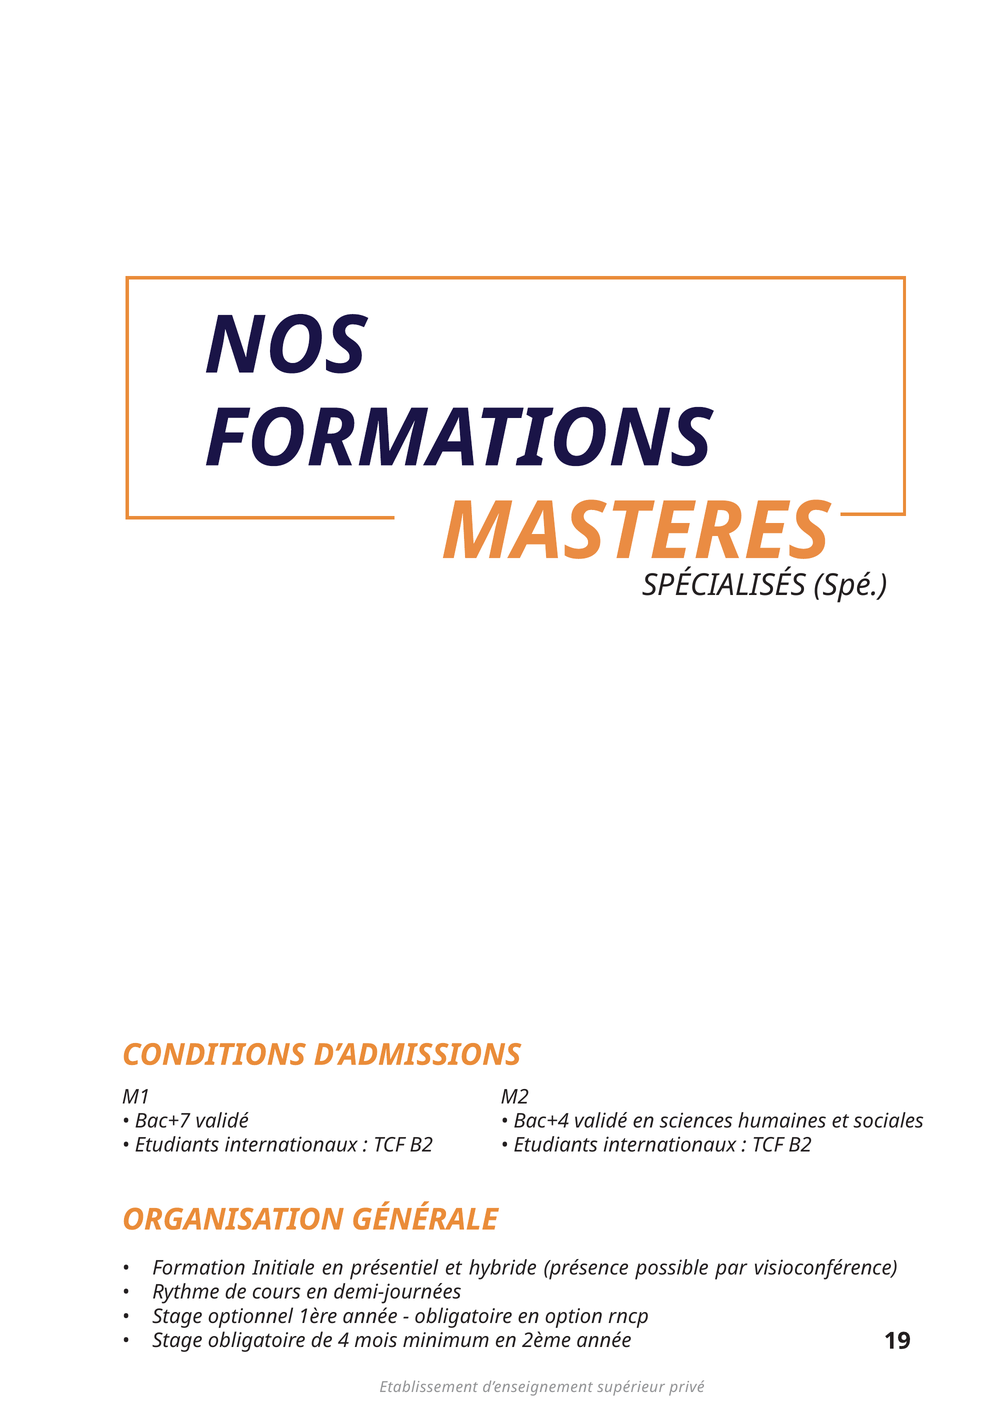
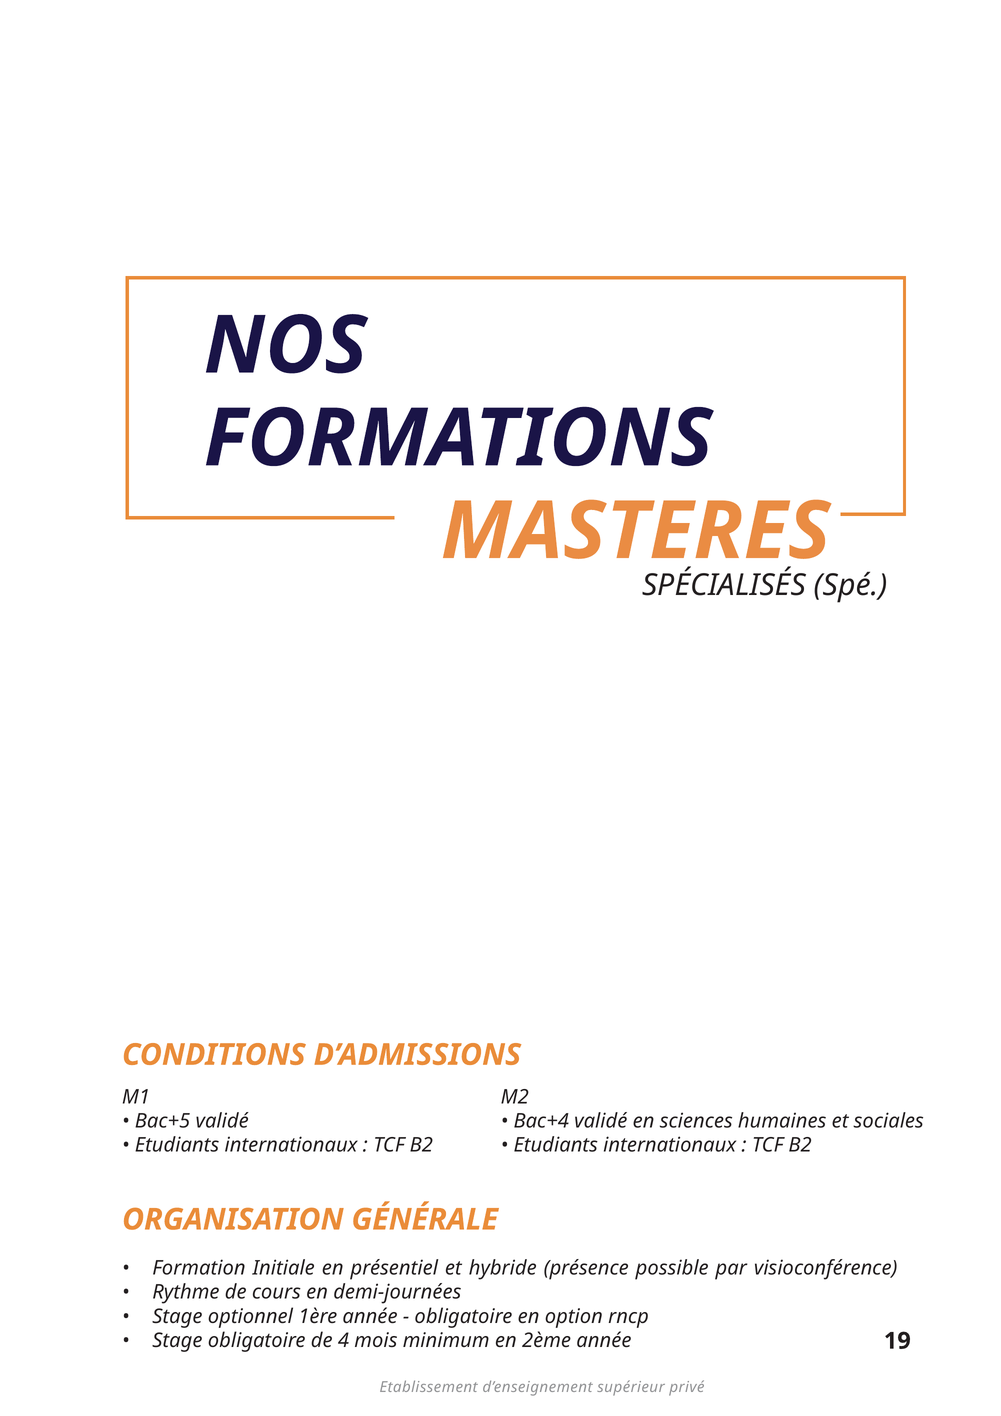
Bac+7: Bac+7 -> Bac+5
